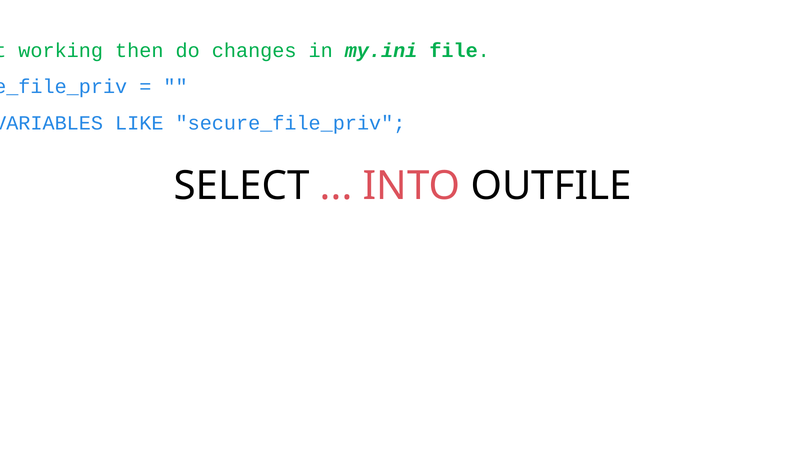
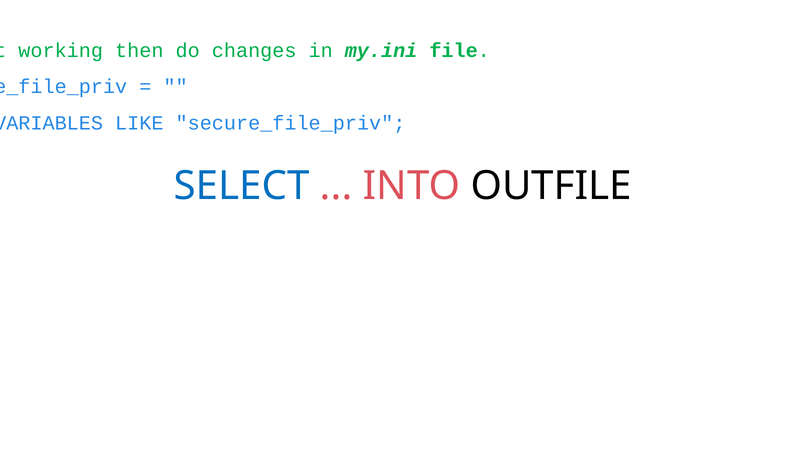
SELECT colour: black -> blue
